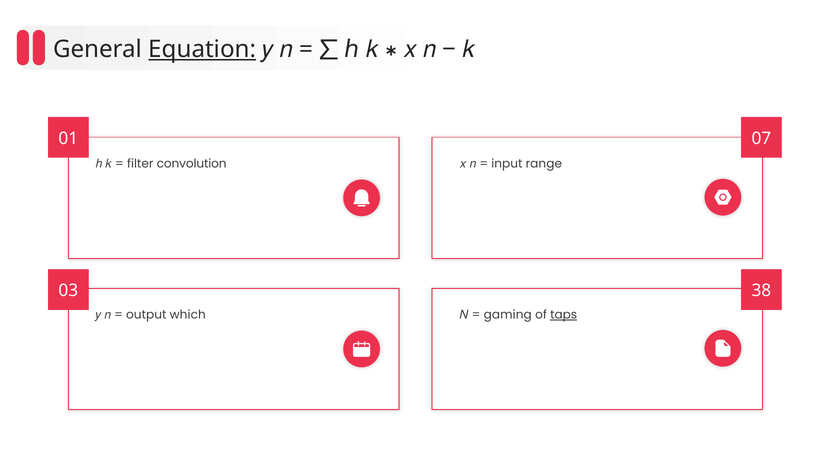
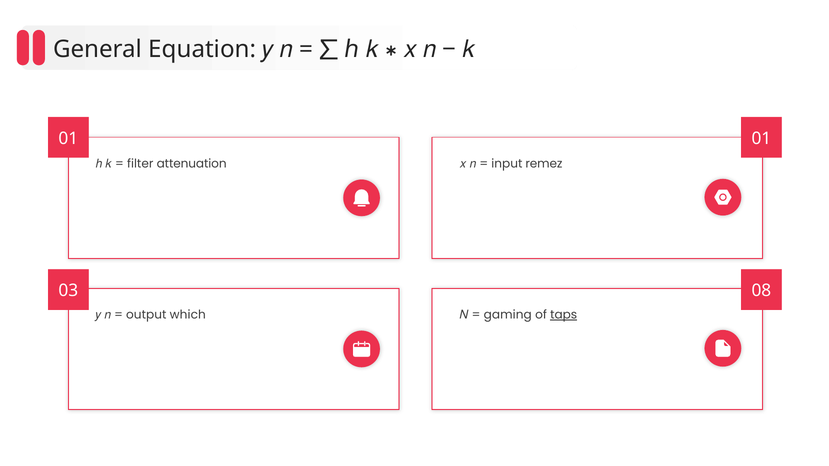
Equation underline: present -> none
01 07: 07 -> 01
convolution: convolution -> attenuation
range: range -> remez
38: 38 -> 08
